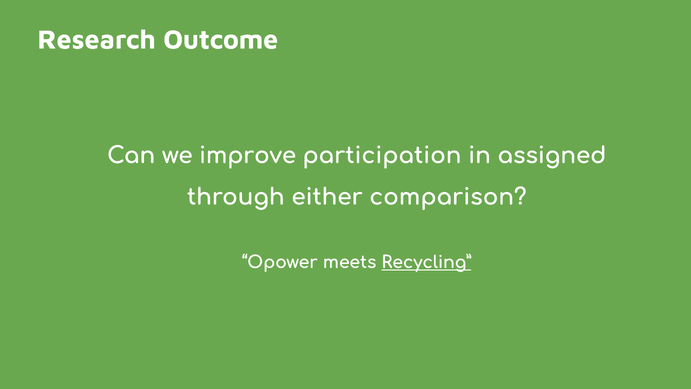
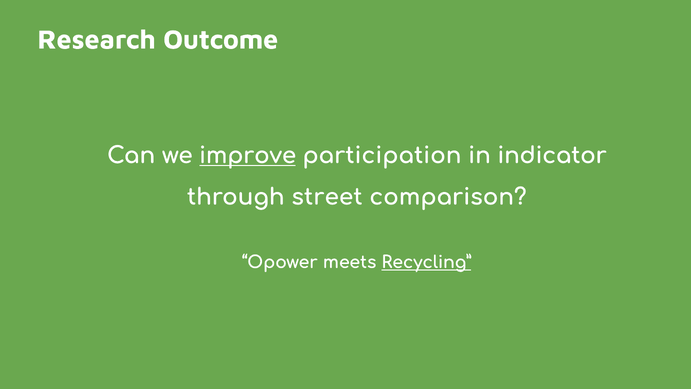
improve underline: none -> present
assigned: assigned -> indicator
either: either -> street
